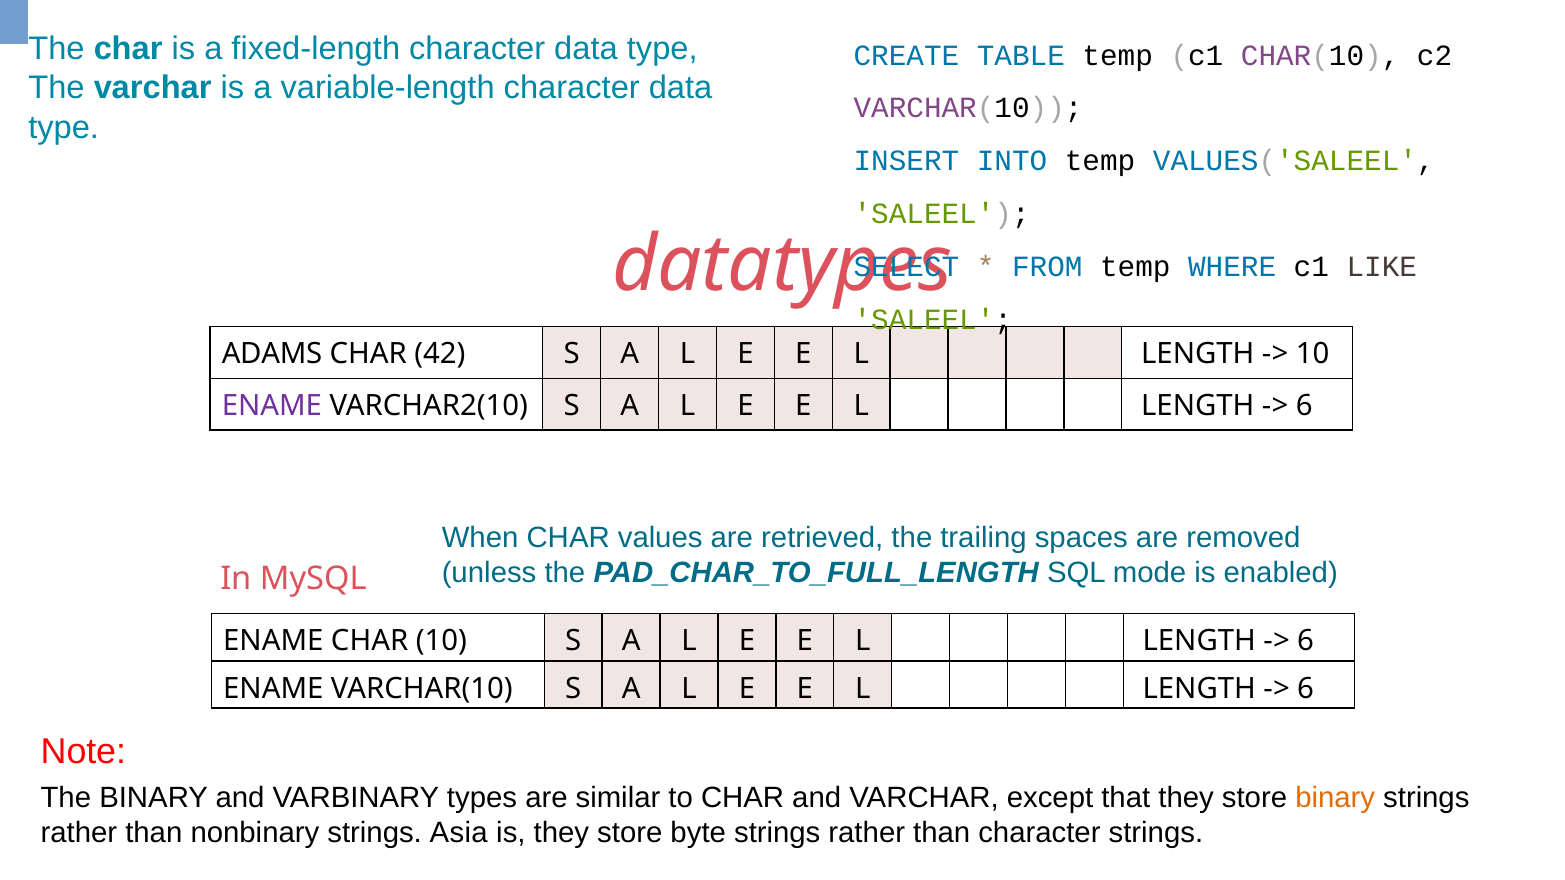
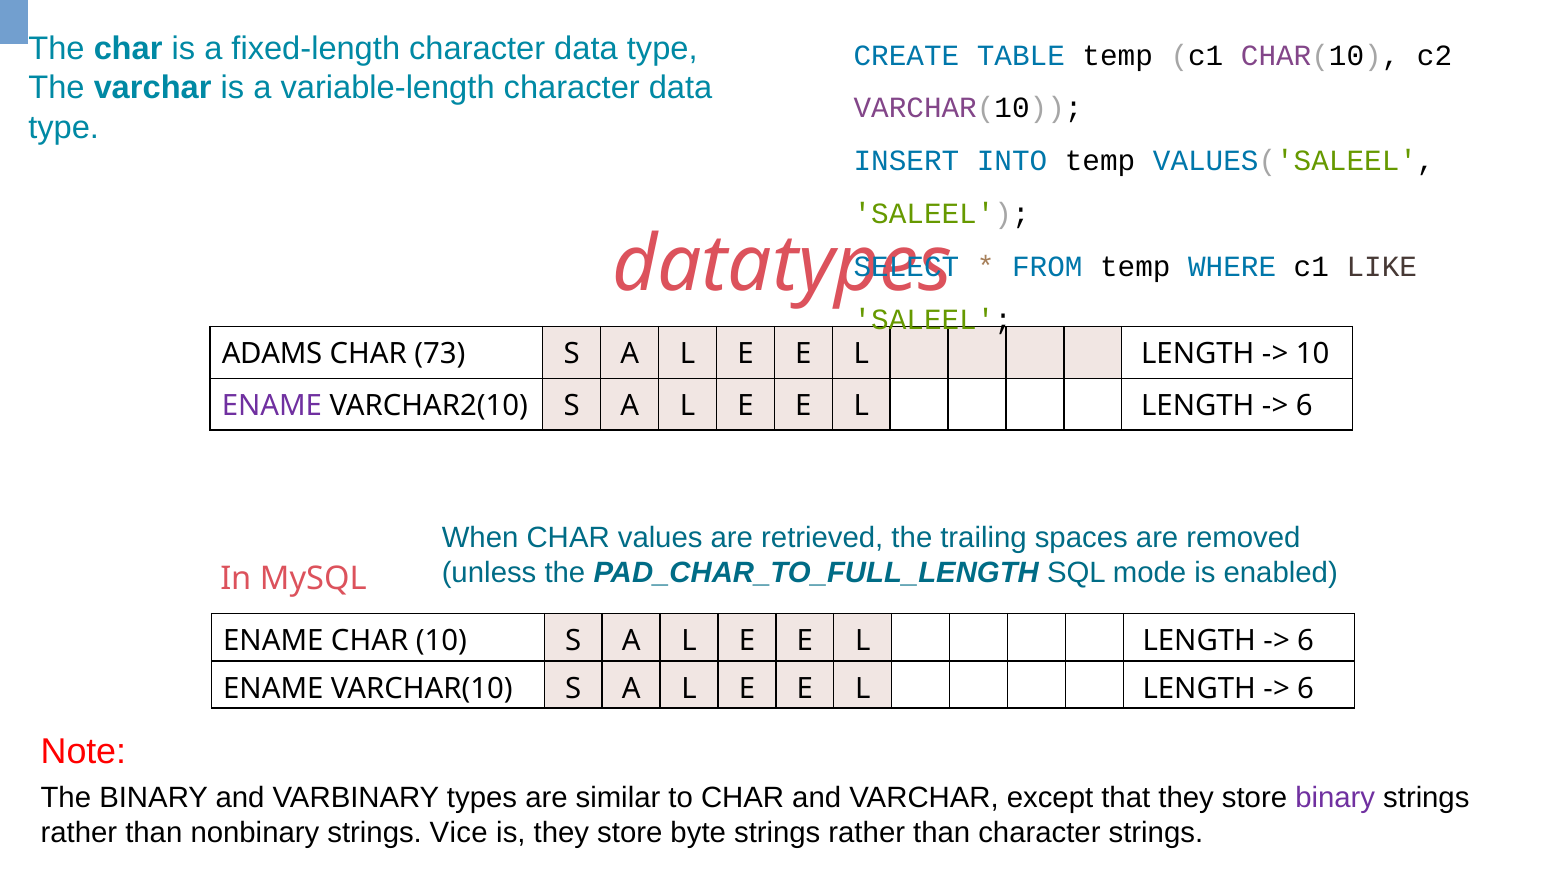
42: 42 -> 73
binary at (1335, 798) colour: orange -> purple
Asia: Asia -> Vice
